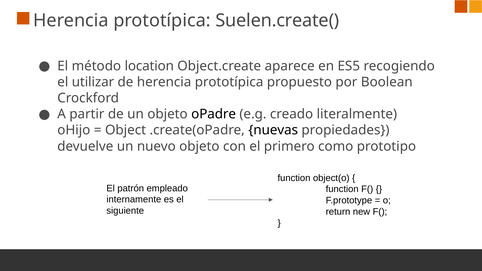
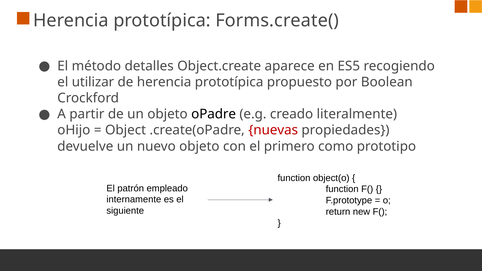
Suelen.create(: Suelen.create( -> Forms.create(
location: location -> detalles
nuevas colour: black -> red
